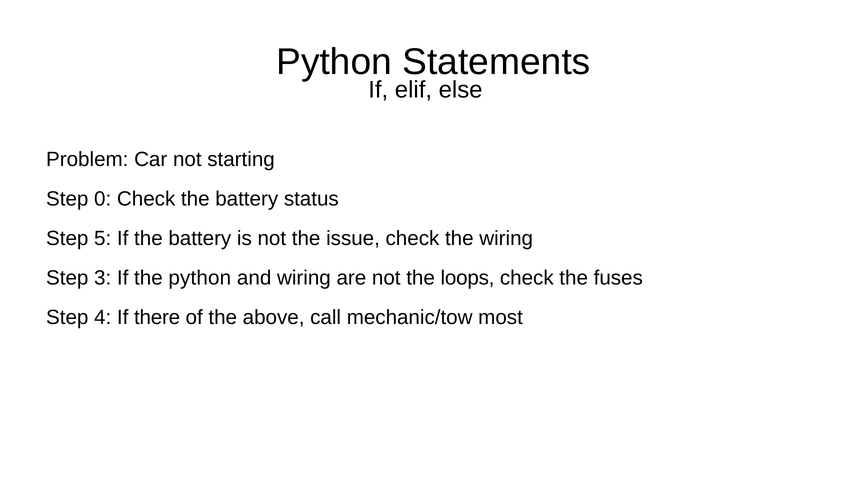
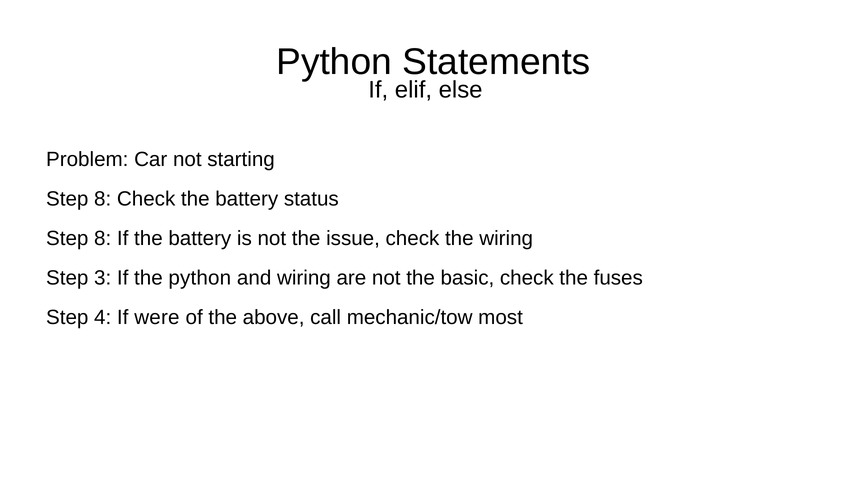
0 at (103, 199): 0 -> 8
5 at (103, 239): 5 -> 8
loops: loops -> basic
there: there -> were
